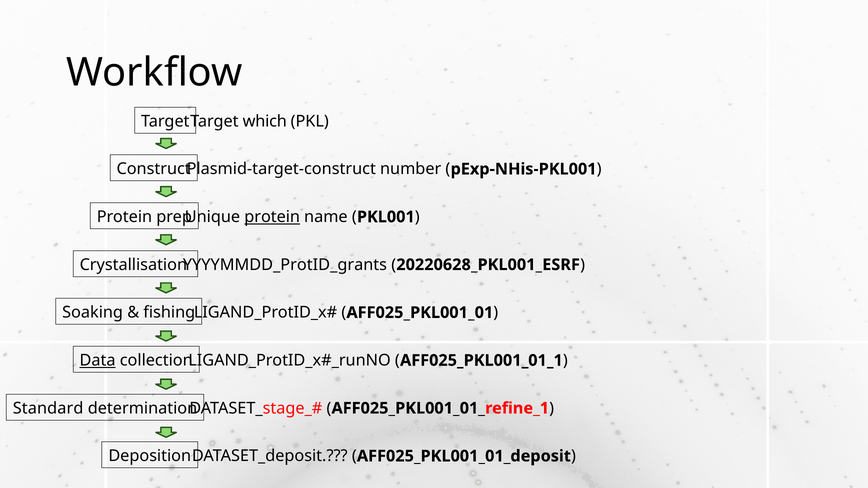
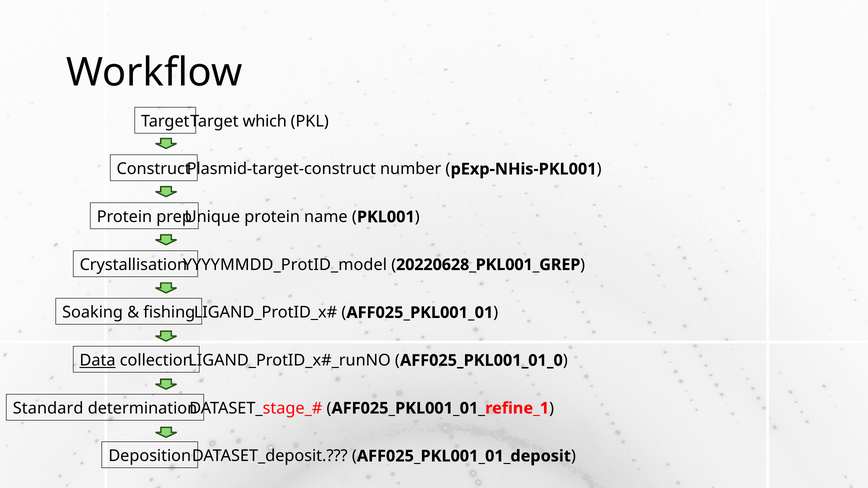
protein at (272, 217) underline: present -> none
YYYYMMDD_ProtID_grants: YYYYMMDD_ProtID_grants -> YYYYMMDD_ProtID_model
20220628_PKL001_ESRF: 20220628_PKL001_ESRF -> 20220628_PKL001_GREP
AFF025_PKL001_01_1: AFF025_PKL001_01_1 -> AFF025_PKL001_01_0
